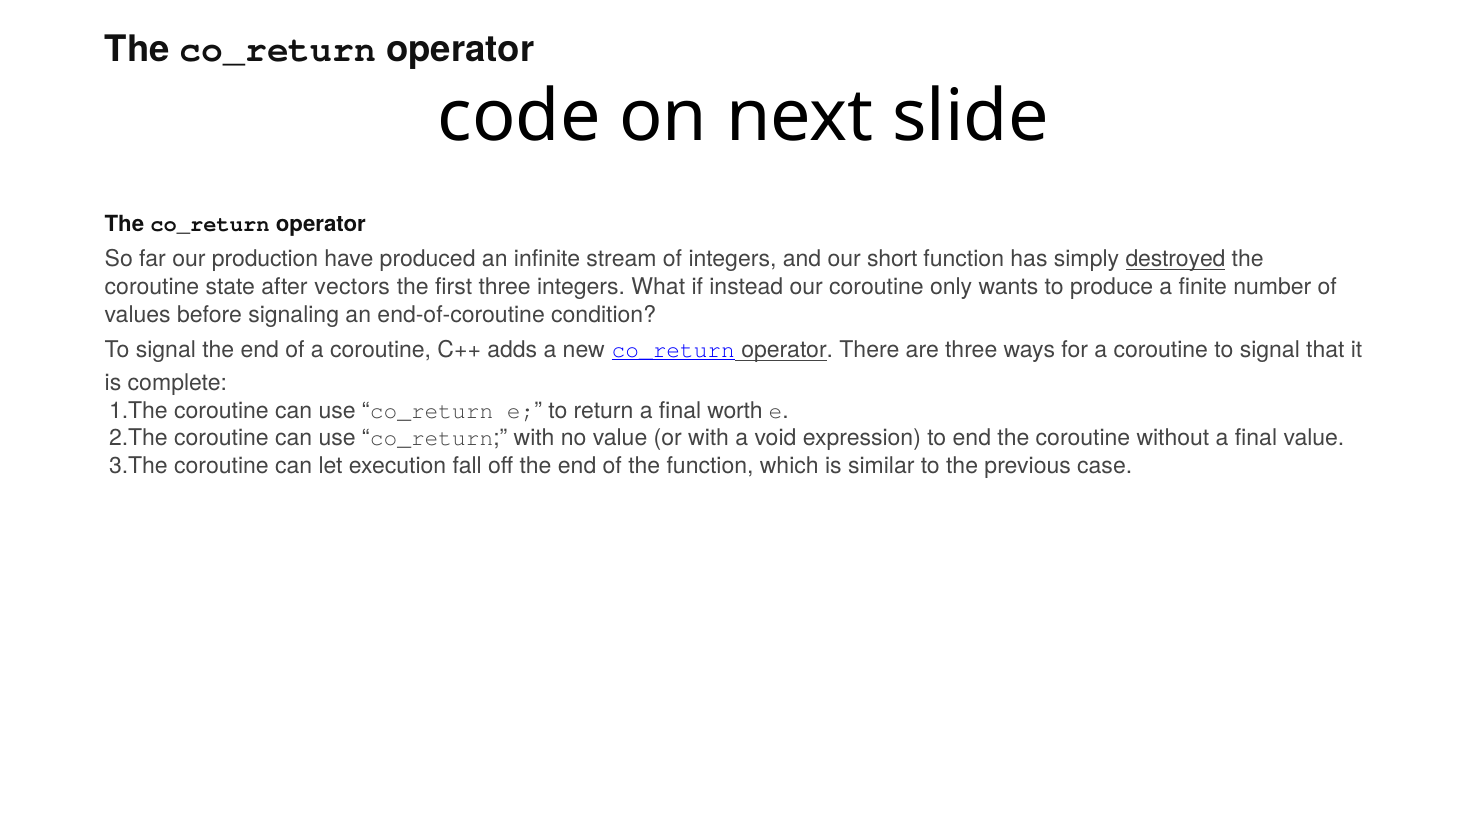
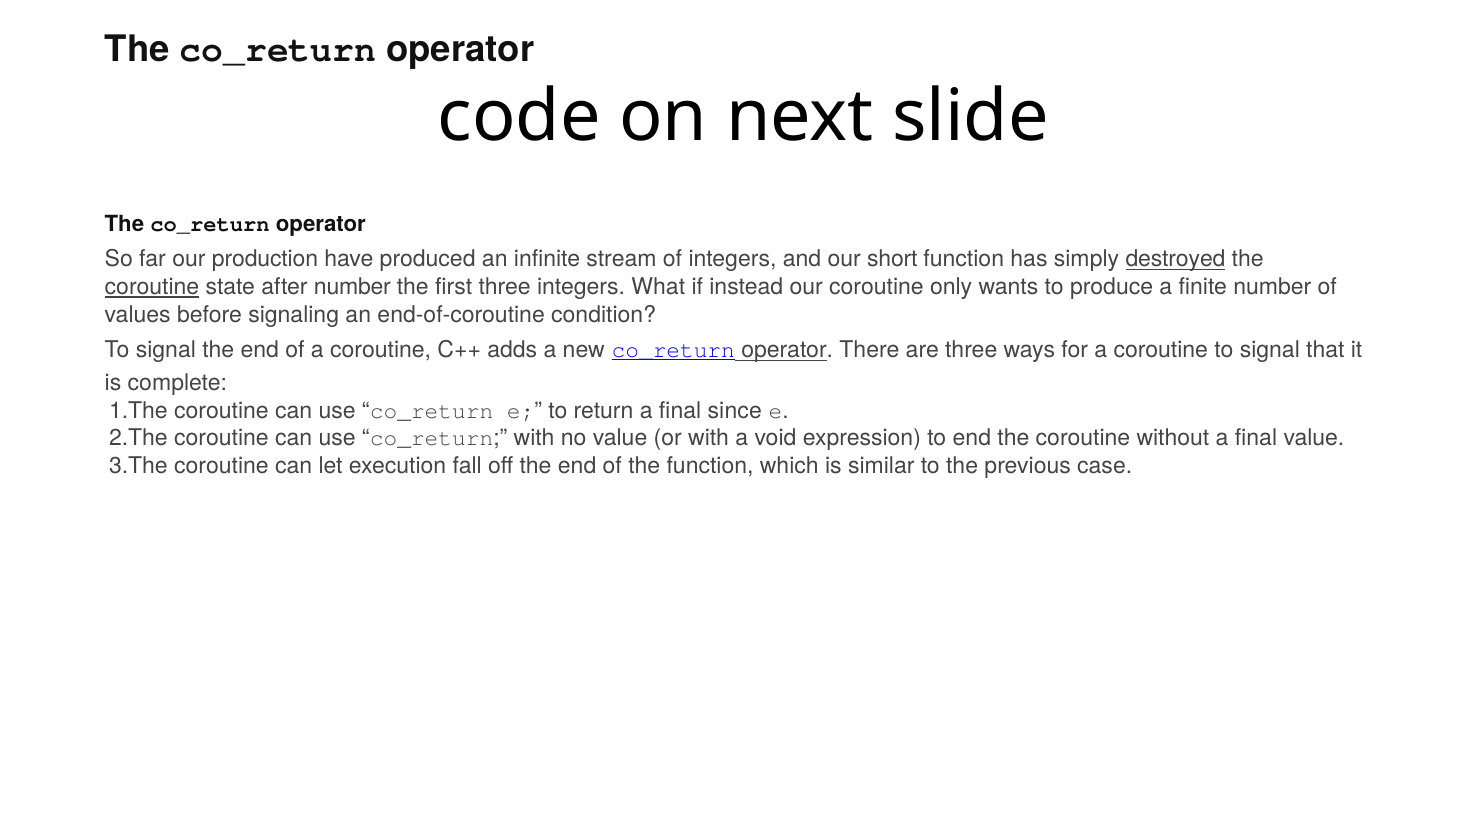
coroutine at (152, 287) underline: none -> present
after vectors: vectors -> number
worth: worth -> since
